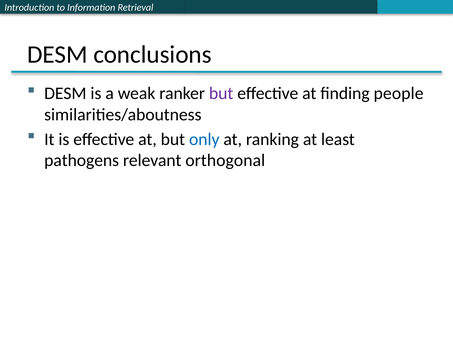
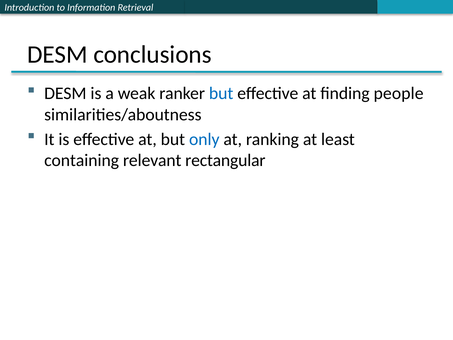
but at (221, 93) colour: purple -> blue
pathogens: pathogens -> containing
orthogonal: orthogonal -> rectangular
